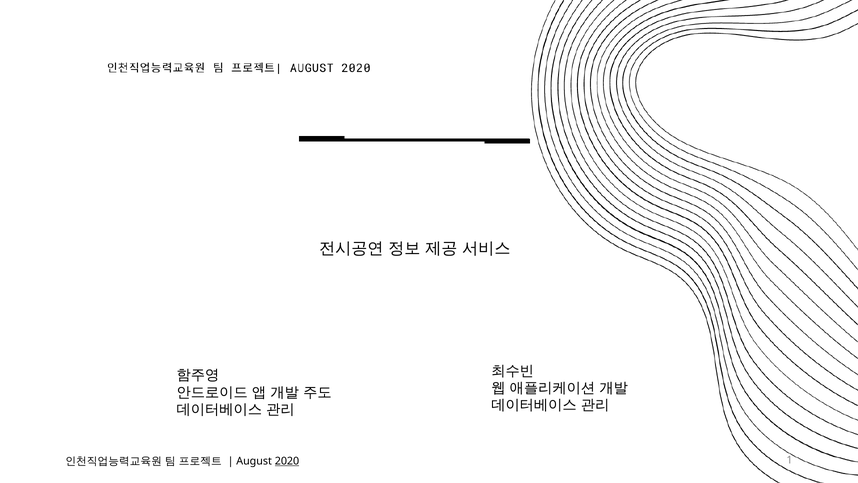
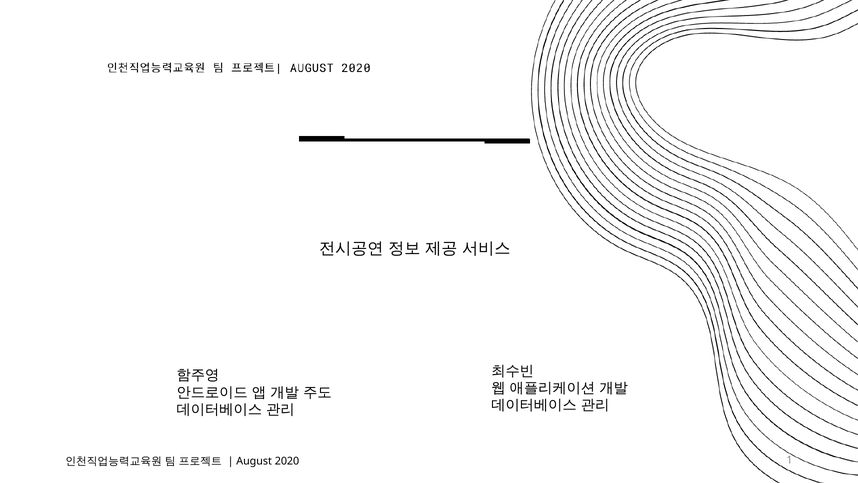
2020 underline: present -> none
